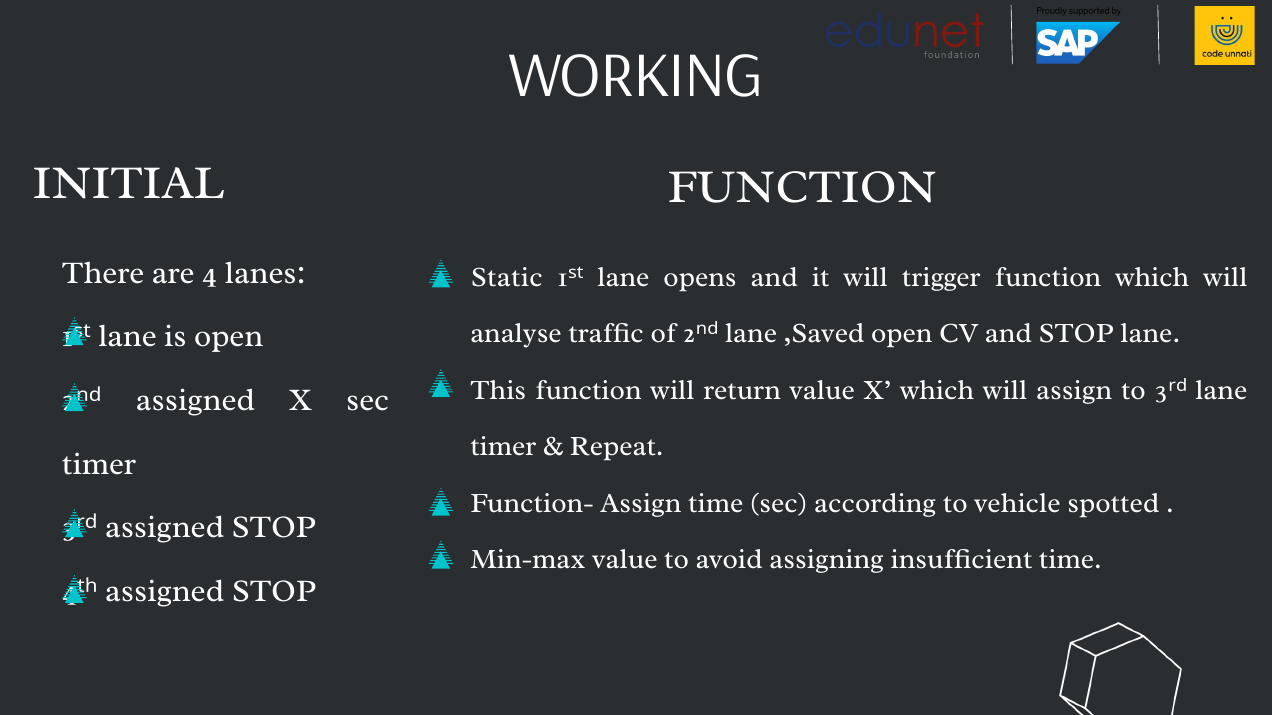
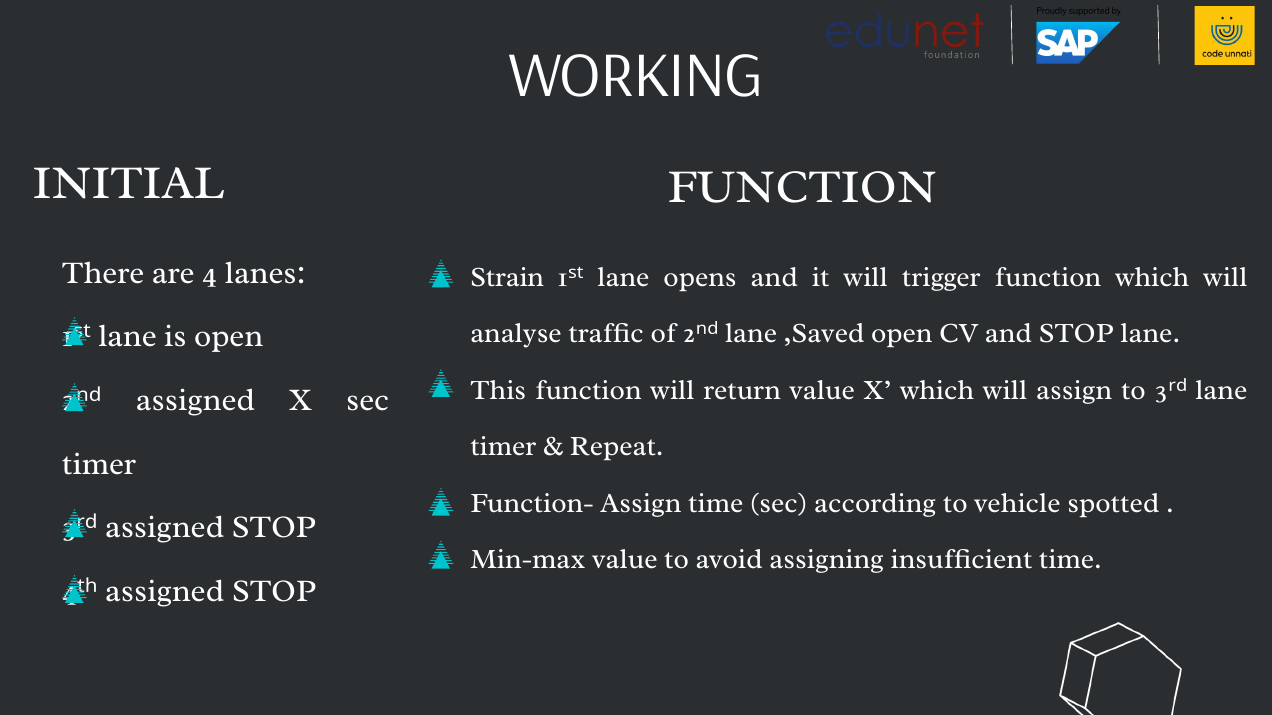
Static: Static -> Strain
